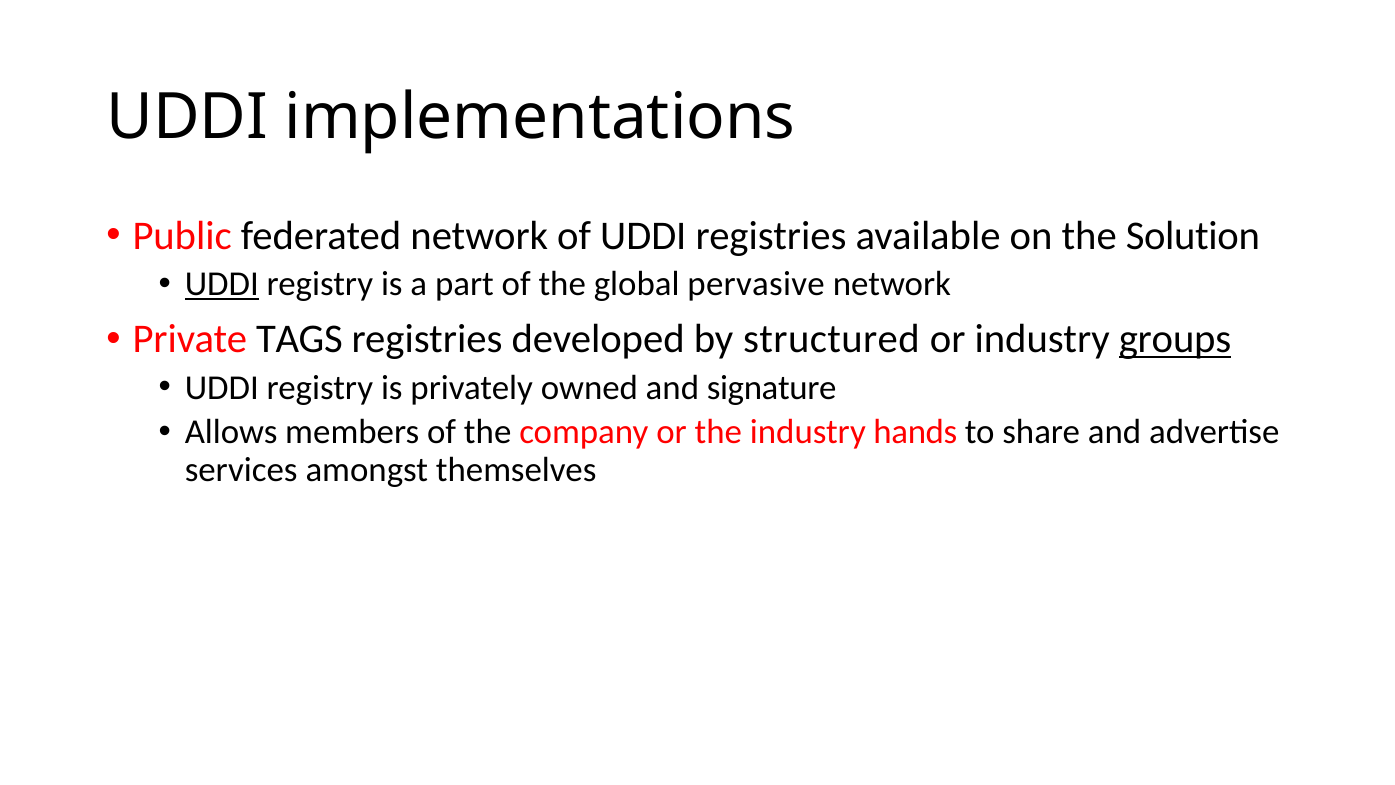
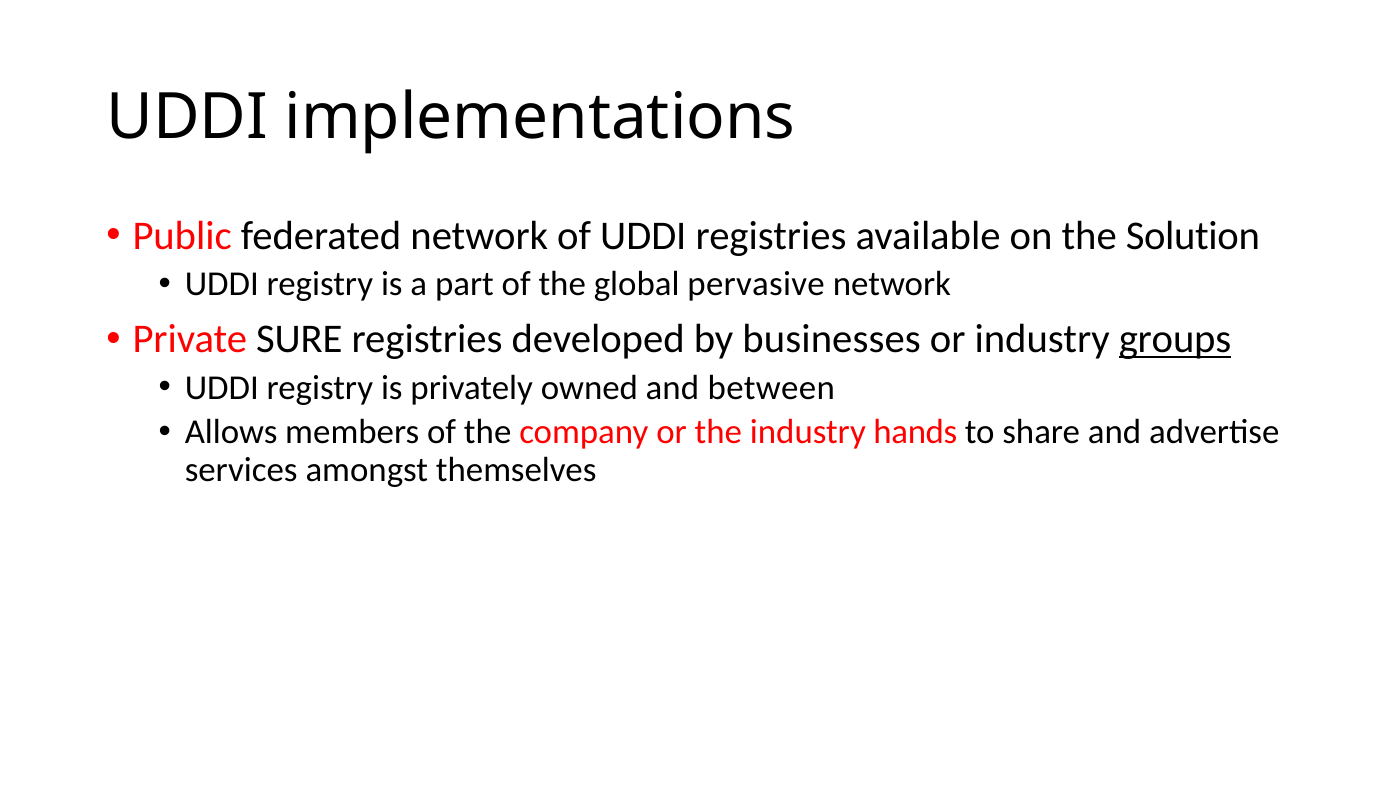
UDDI at (222, 284) underline: present -> none
TAGS: TAGS -> SURE
structured: structured -> businesses
signature: signature -> between
